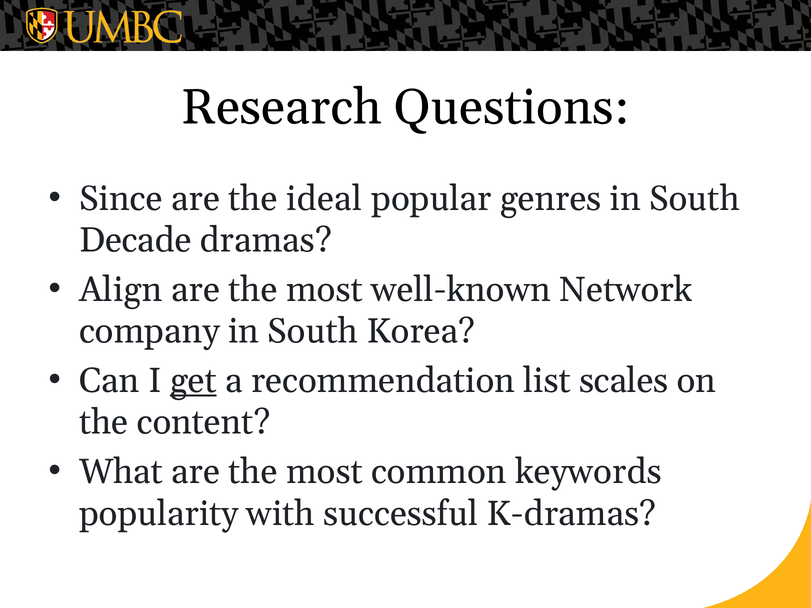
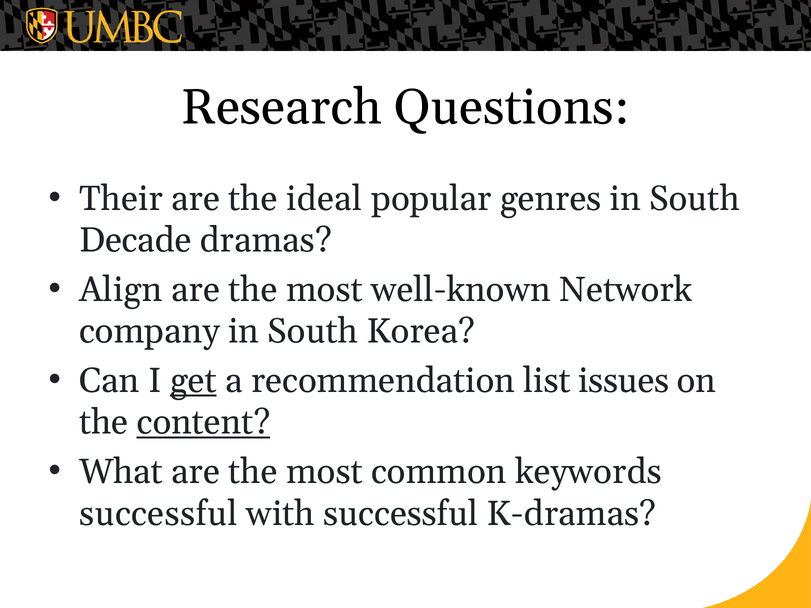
Since: Since -> Their
scales: scales -> issues
content underline: none -> present
popularity at (159, 514): popularity -> successful
